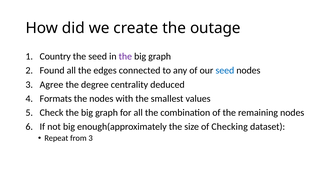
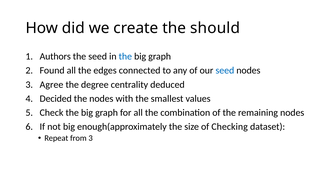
outage: outage -> should
Country: Country -> Authors
the at (125, 57) colour: purple -> blue
Formats: Formats -> Decided
